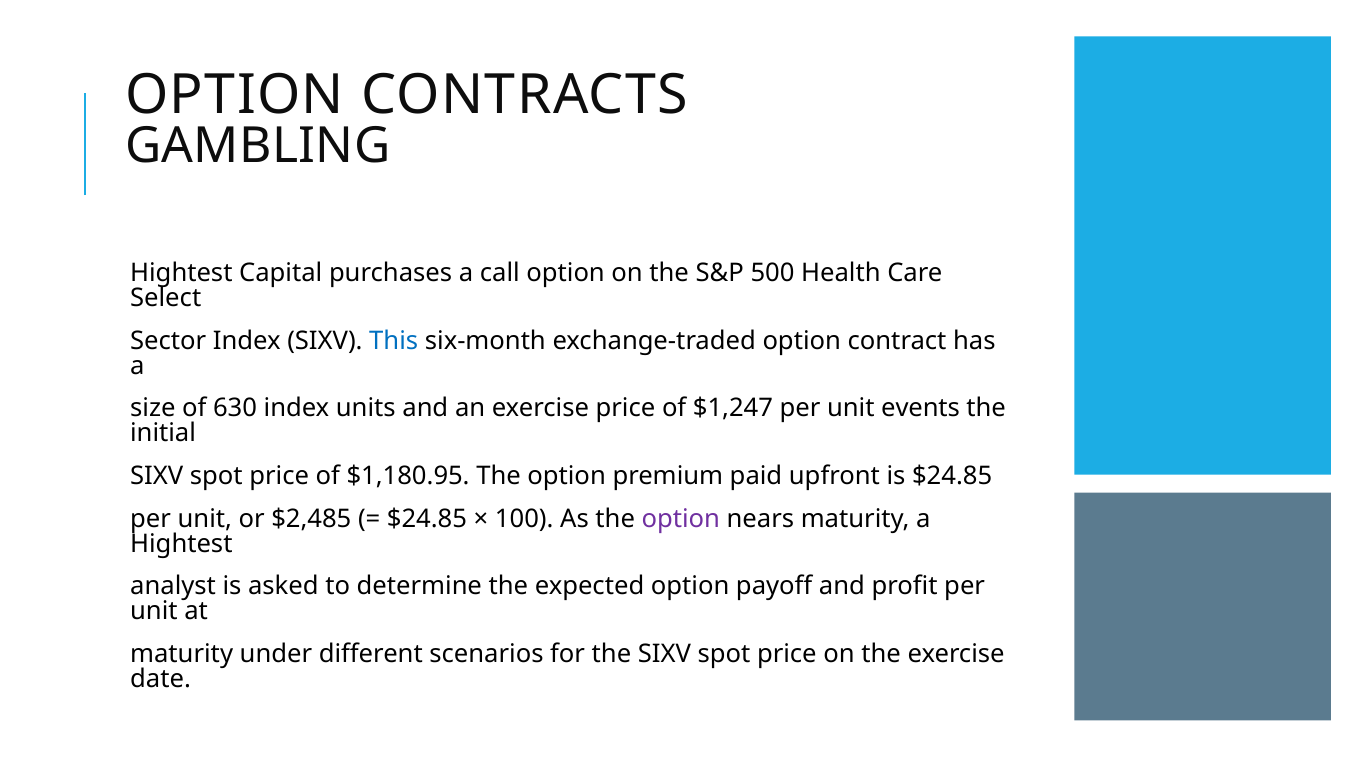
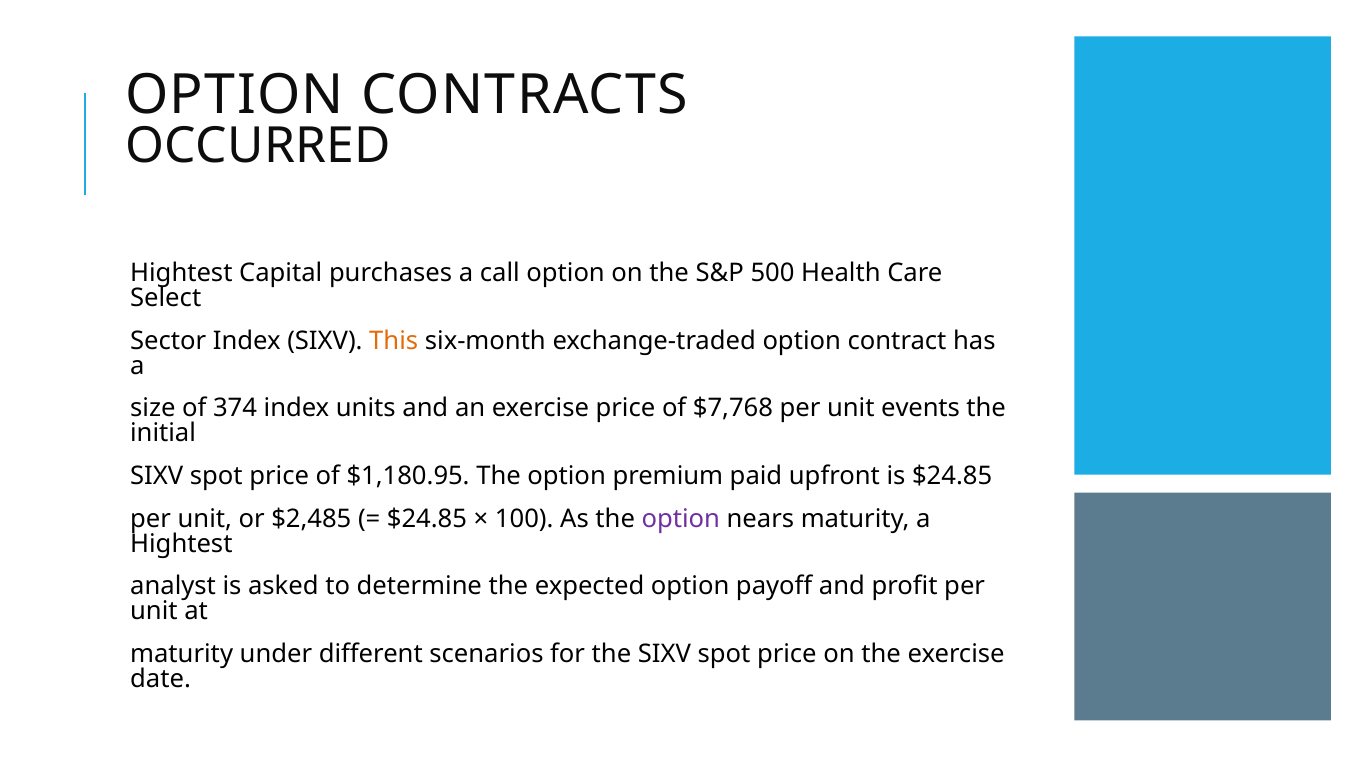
GAMBLING: GAMBLING -> OCCURRED
This colour: blue -> orange
630: 630 -> 374
$1,247: $1,247 -> $7,768
